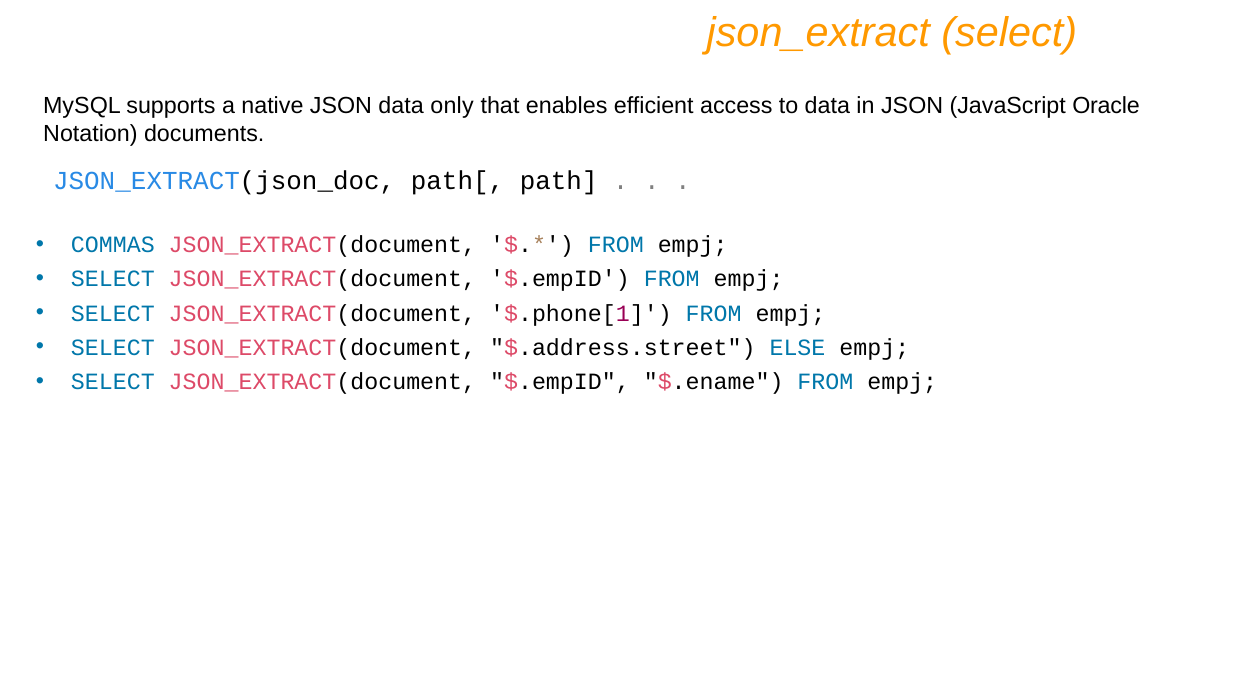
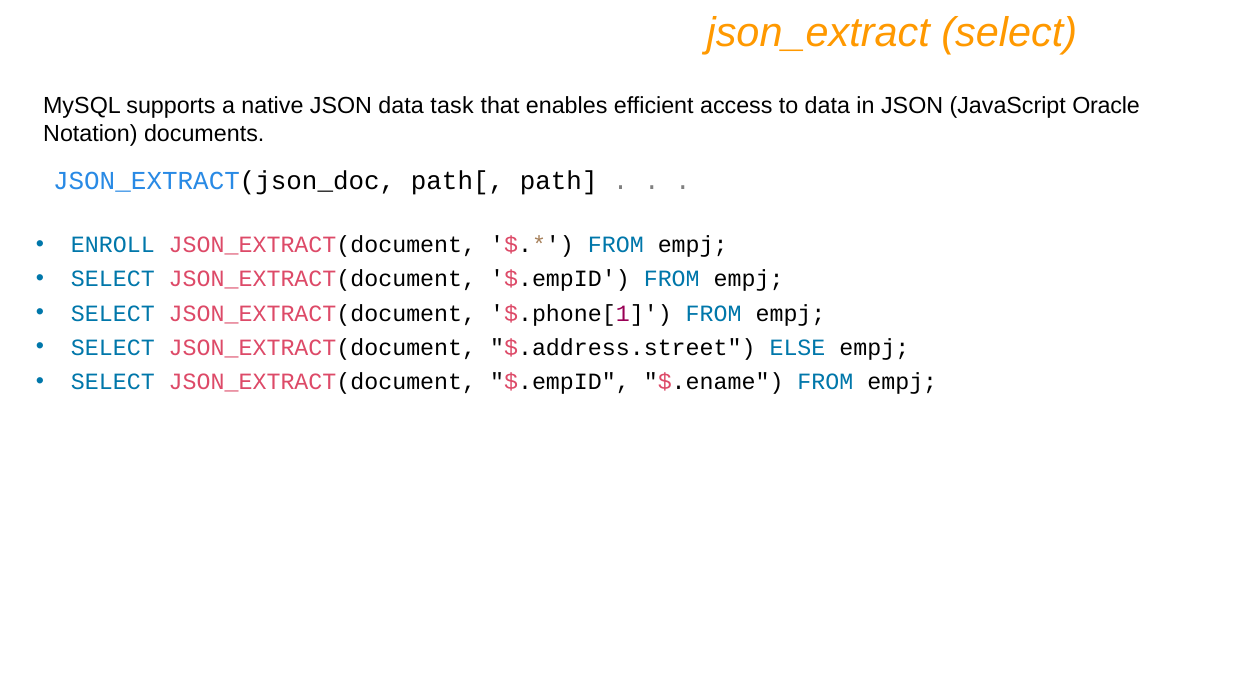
only: only -> task
COMMAS: COMMAS -> ENROLL
